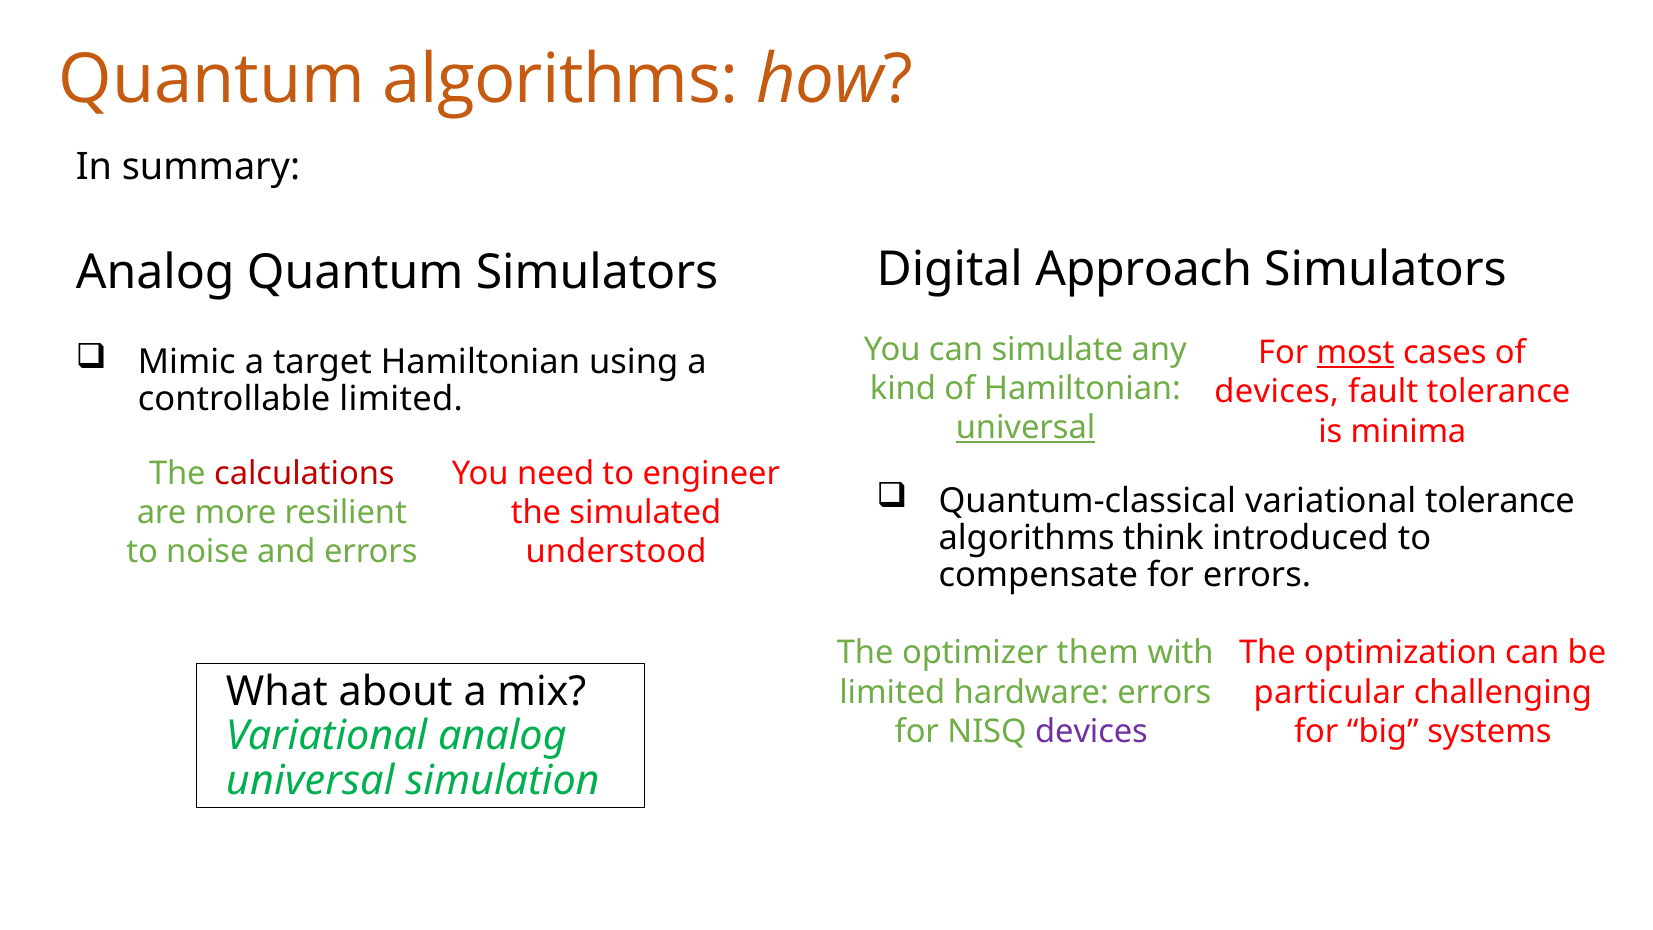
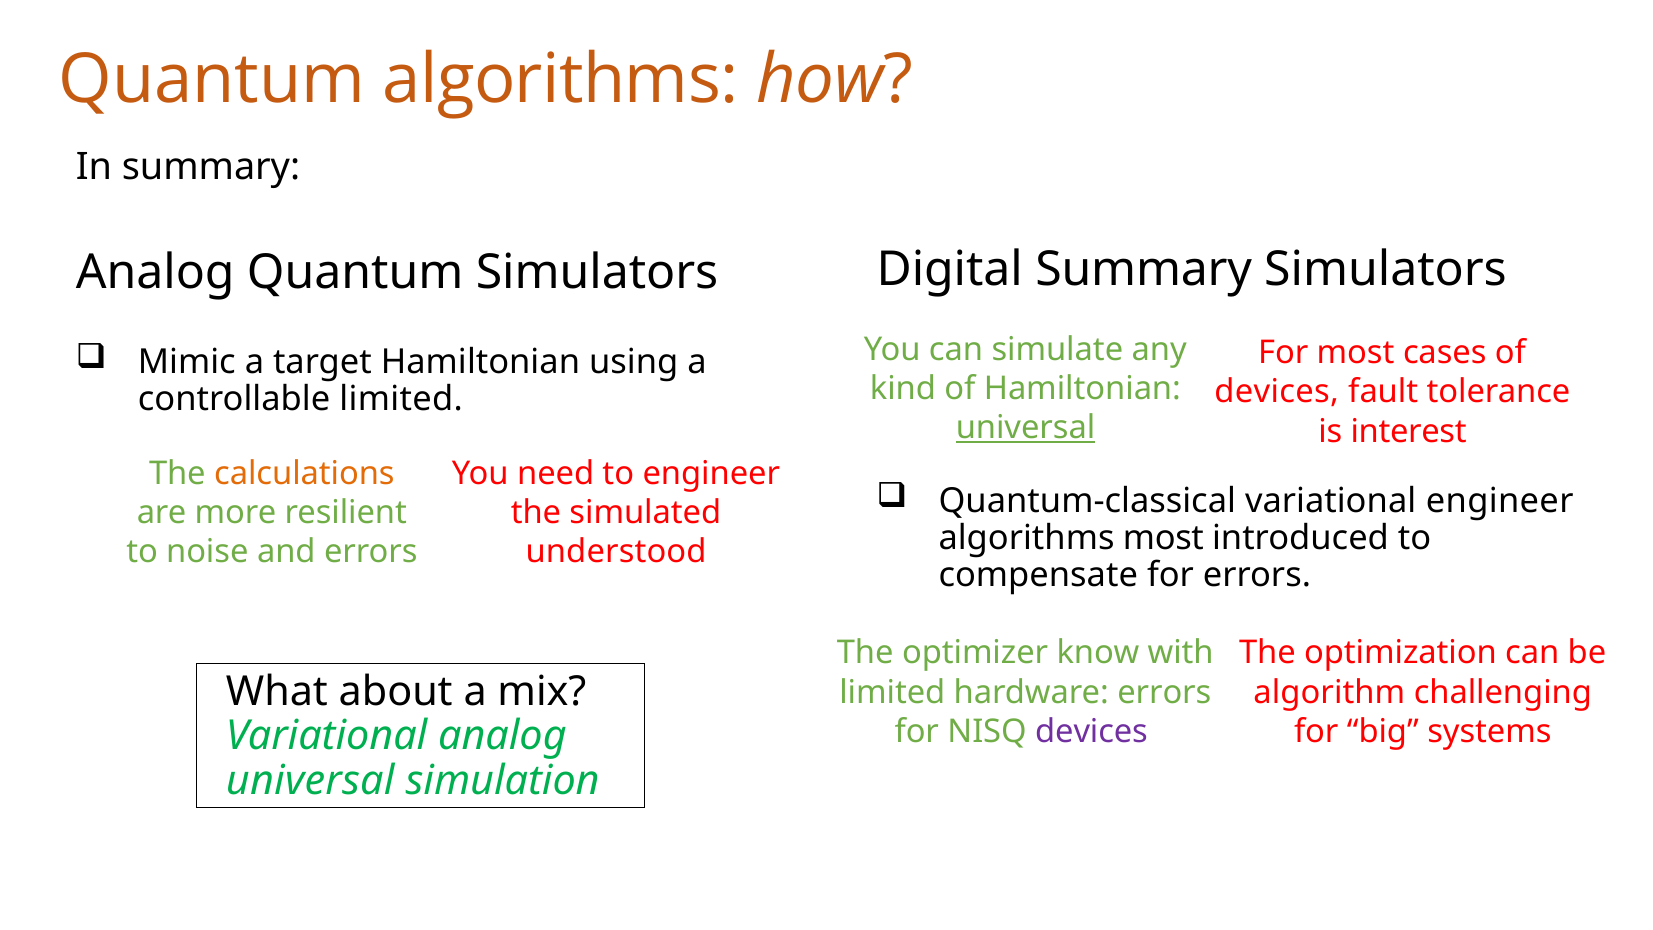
Digital Approach: Approach -> Summary
most at (1356, 353) underline: present -> none
minima: minima -> interest
calculations colour: red -> orange
variational tolerance: tolerance -> engineer
algorithms think: think -> most
them: them -> know
particular: particular -> algorithm
